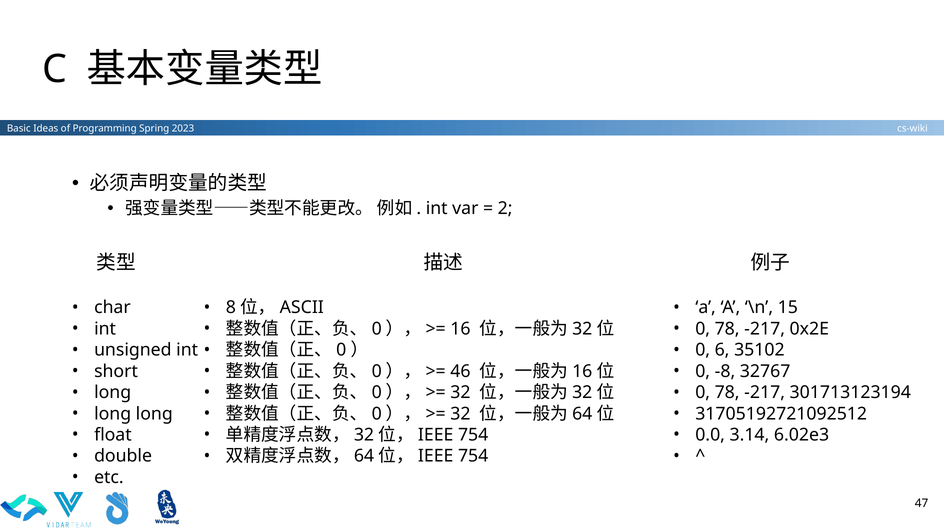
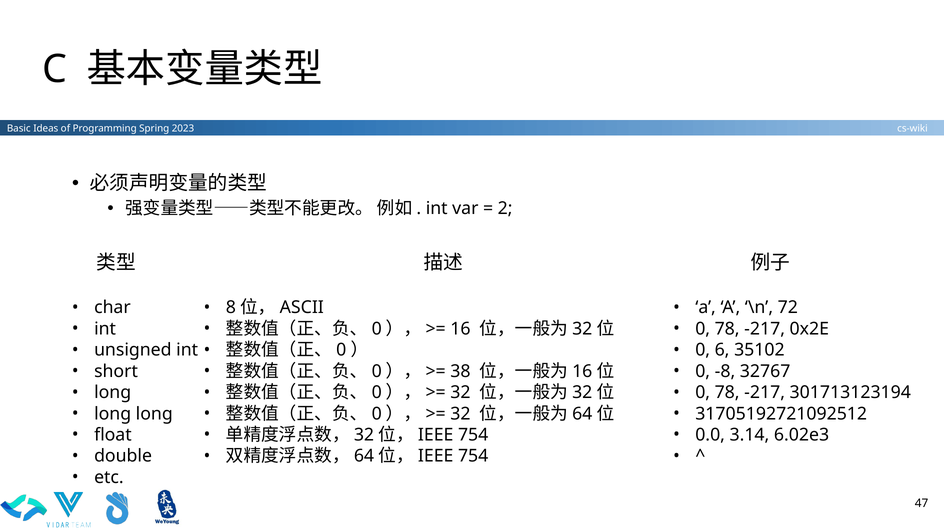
15: 15 -> 72
46: 46 -> 38
